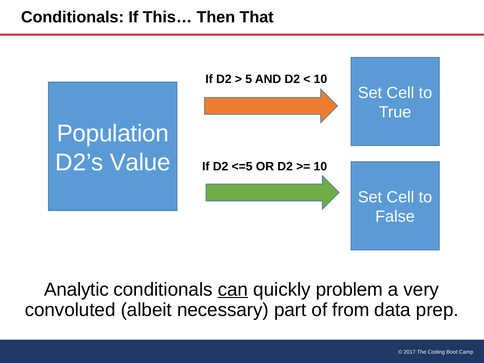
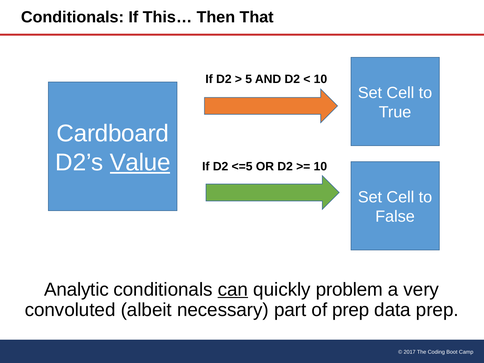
Population: Population -> Cardboard
Value underline: none -> present
of from: from -> prep
